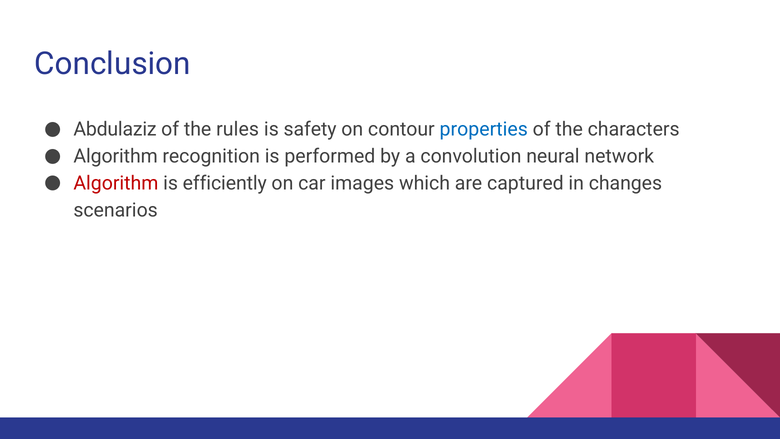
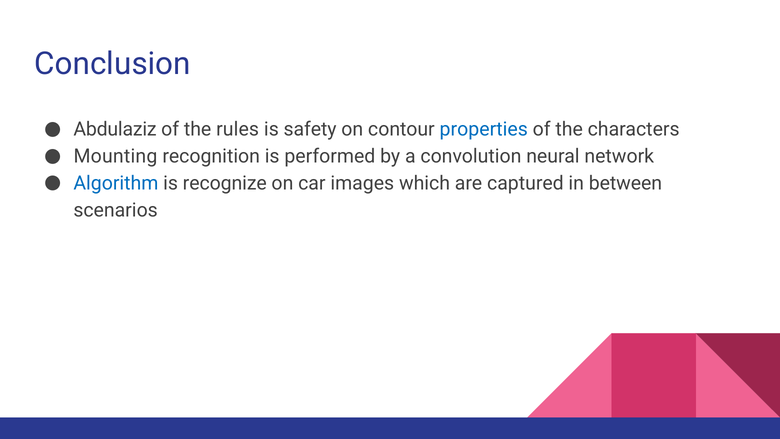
Algorithm at (116, 156): Algorithm -> Mounting
Algorithm at (116, 183) colour: red -> blue
efficiently: efficiently -> recognize
changes: changes -> between
